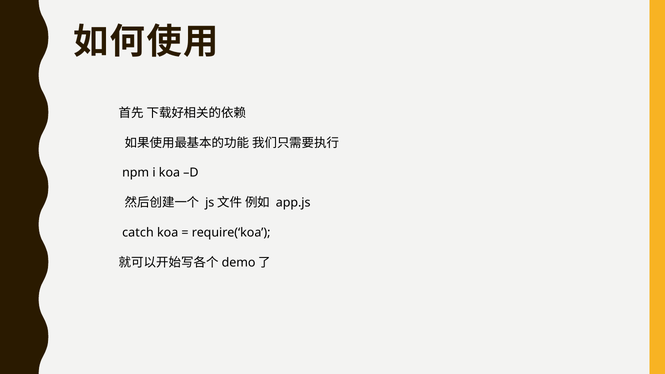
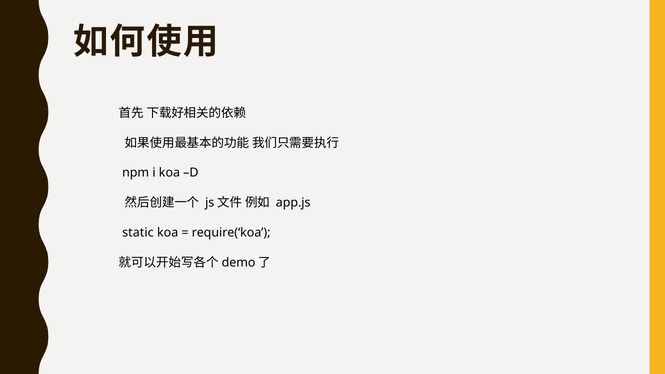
catch: catch -> static
